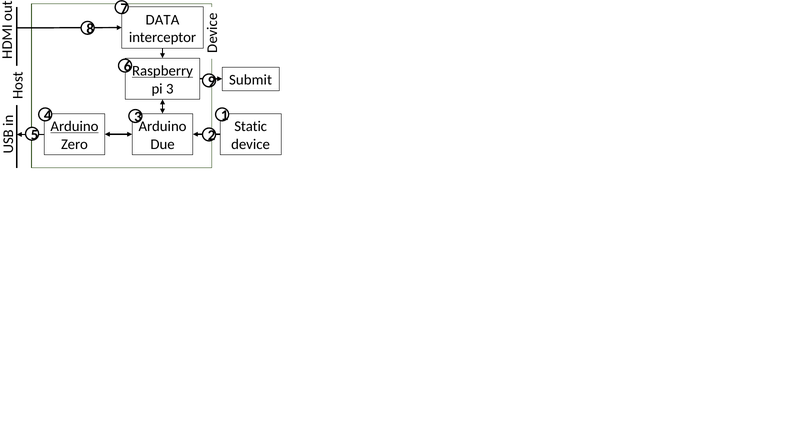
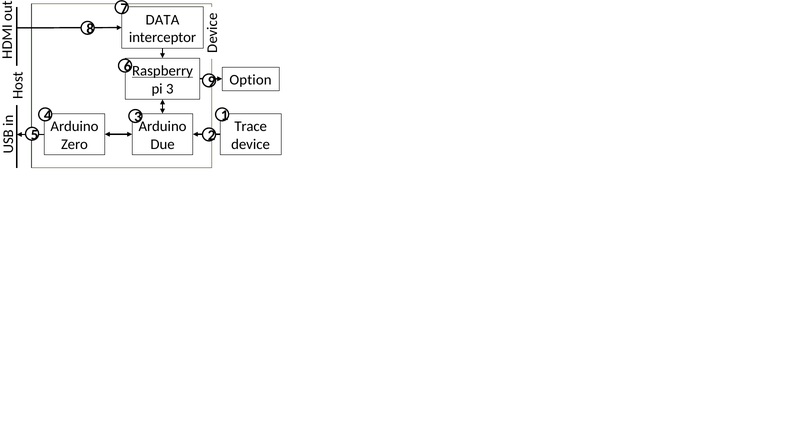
Submit: Submit -> Option
Arduino at (74, 126) underline: present -> none
Static: Static -> Trace
